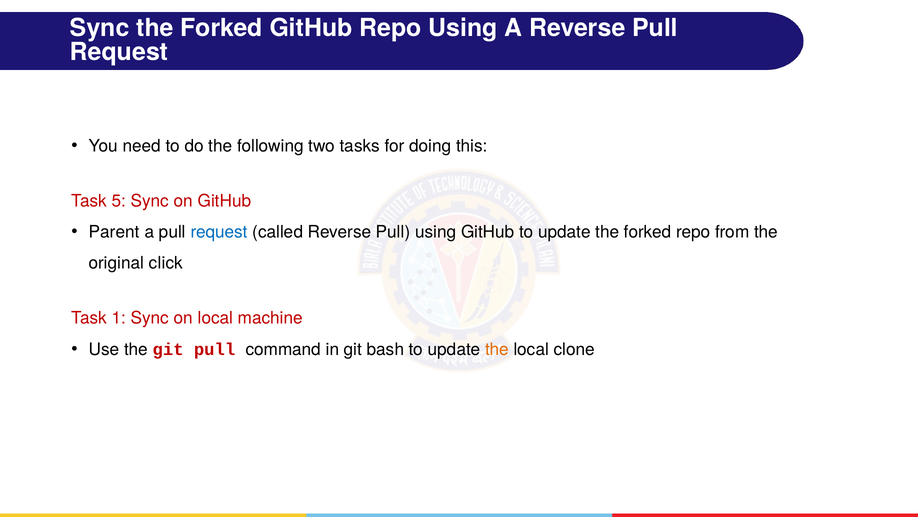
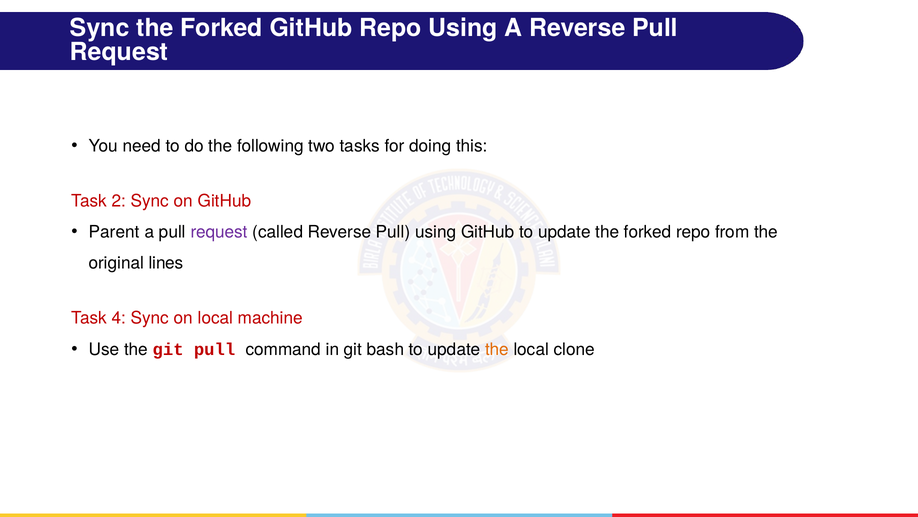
5: 5 -> 2
request at (219, 232) colour: blue -> purple
click: click -> lines
1: 1 -> 4
